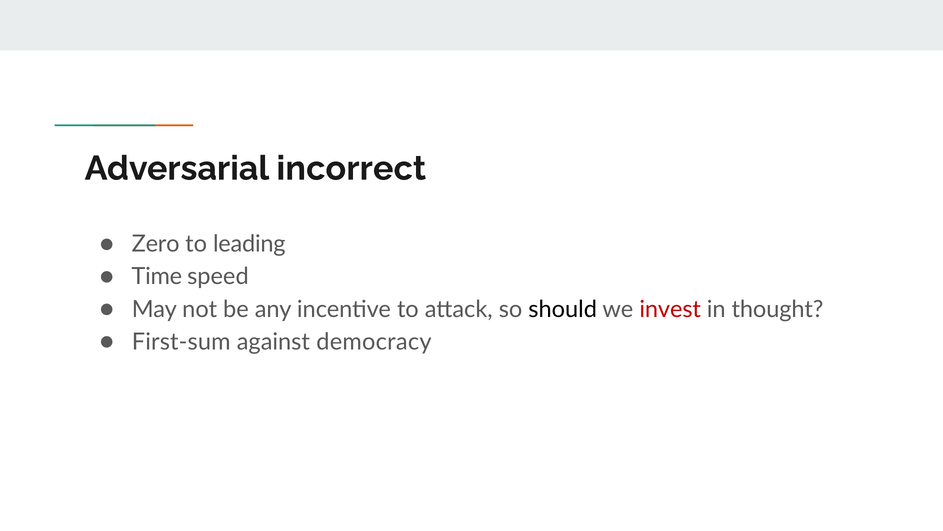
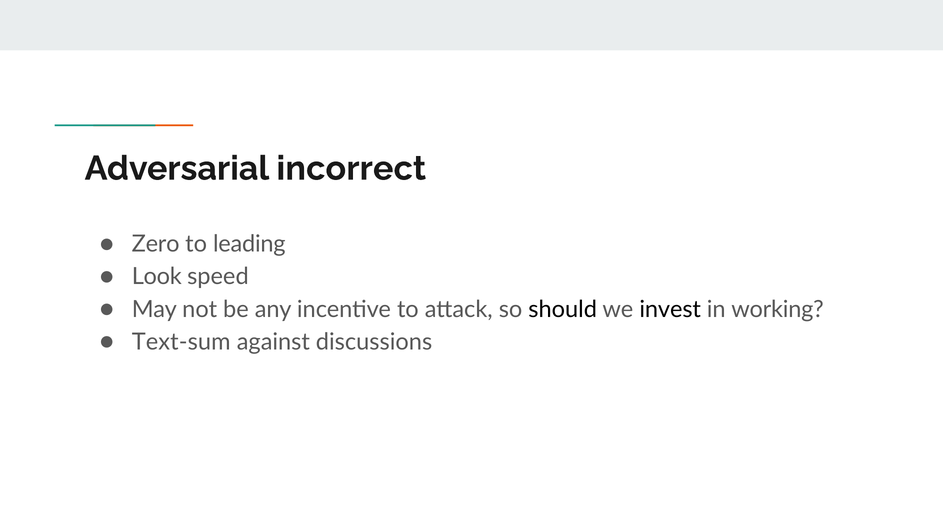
Time: Time -> Look
invest colour: red -> black
thought: thought -> working
First-sum: First-sum -> Text-sum
democracy: democracy -> discussions
